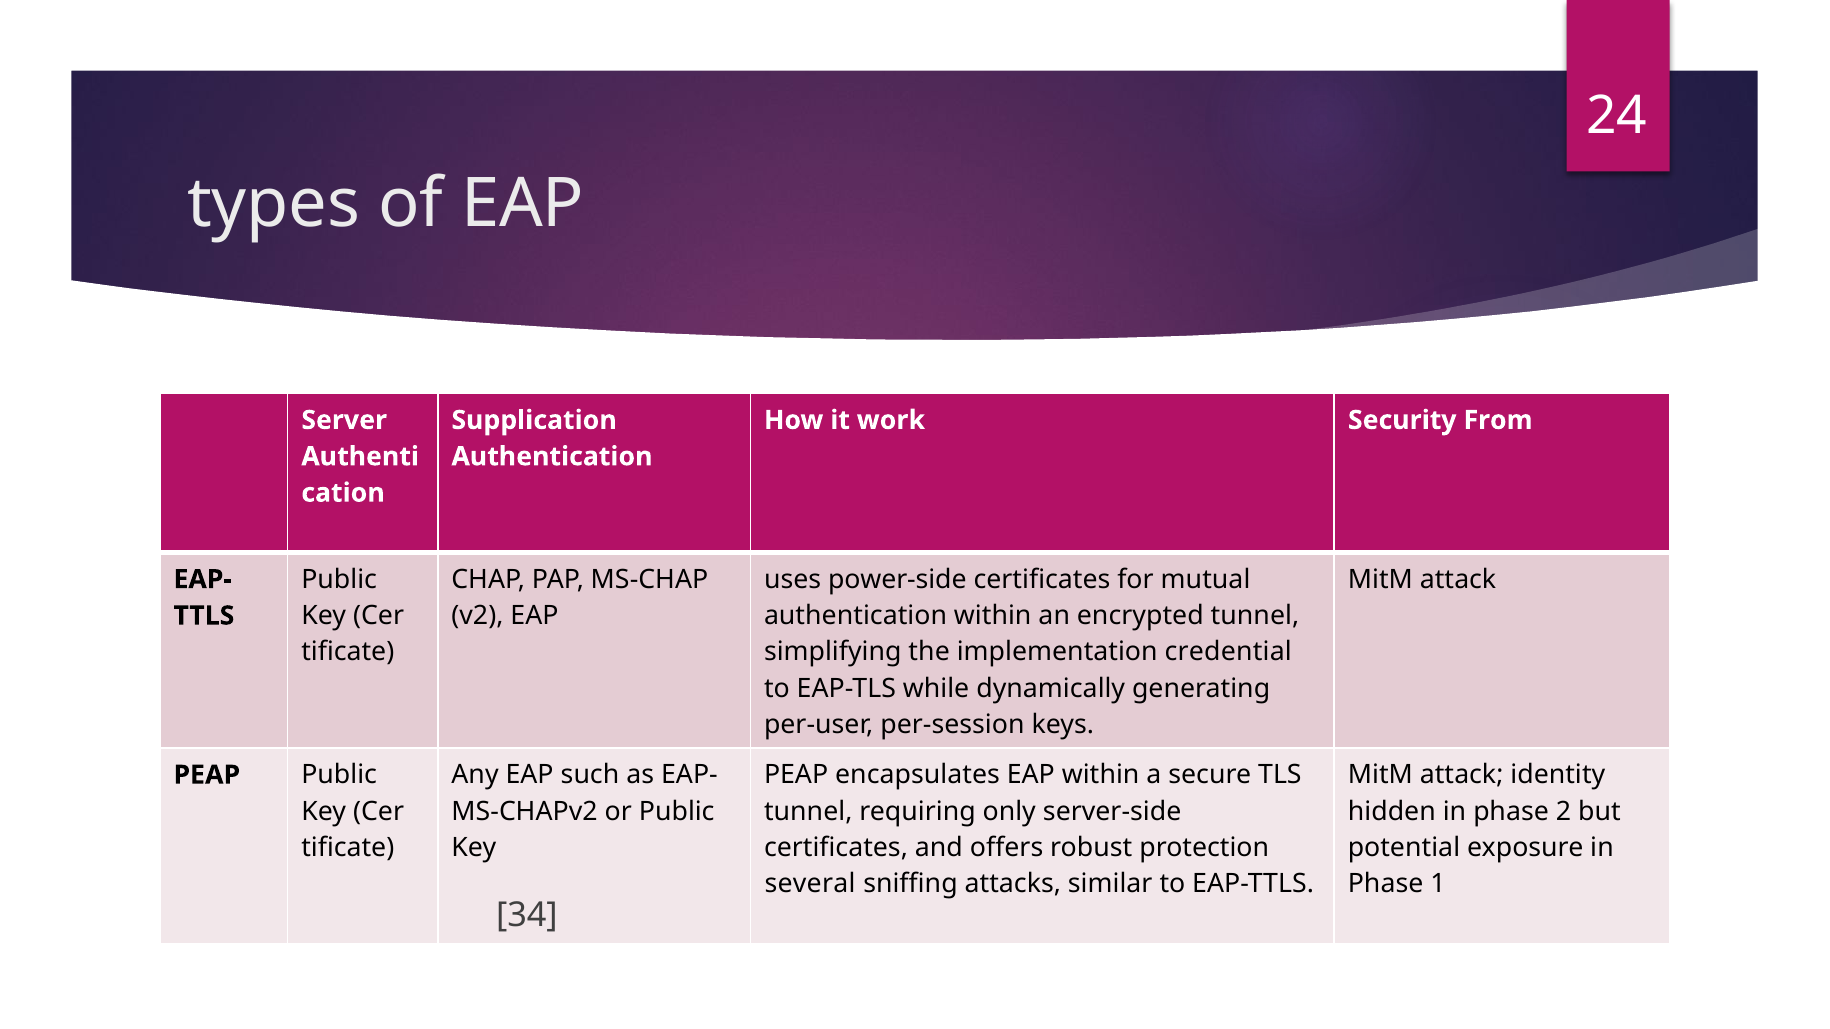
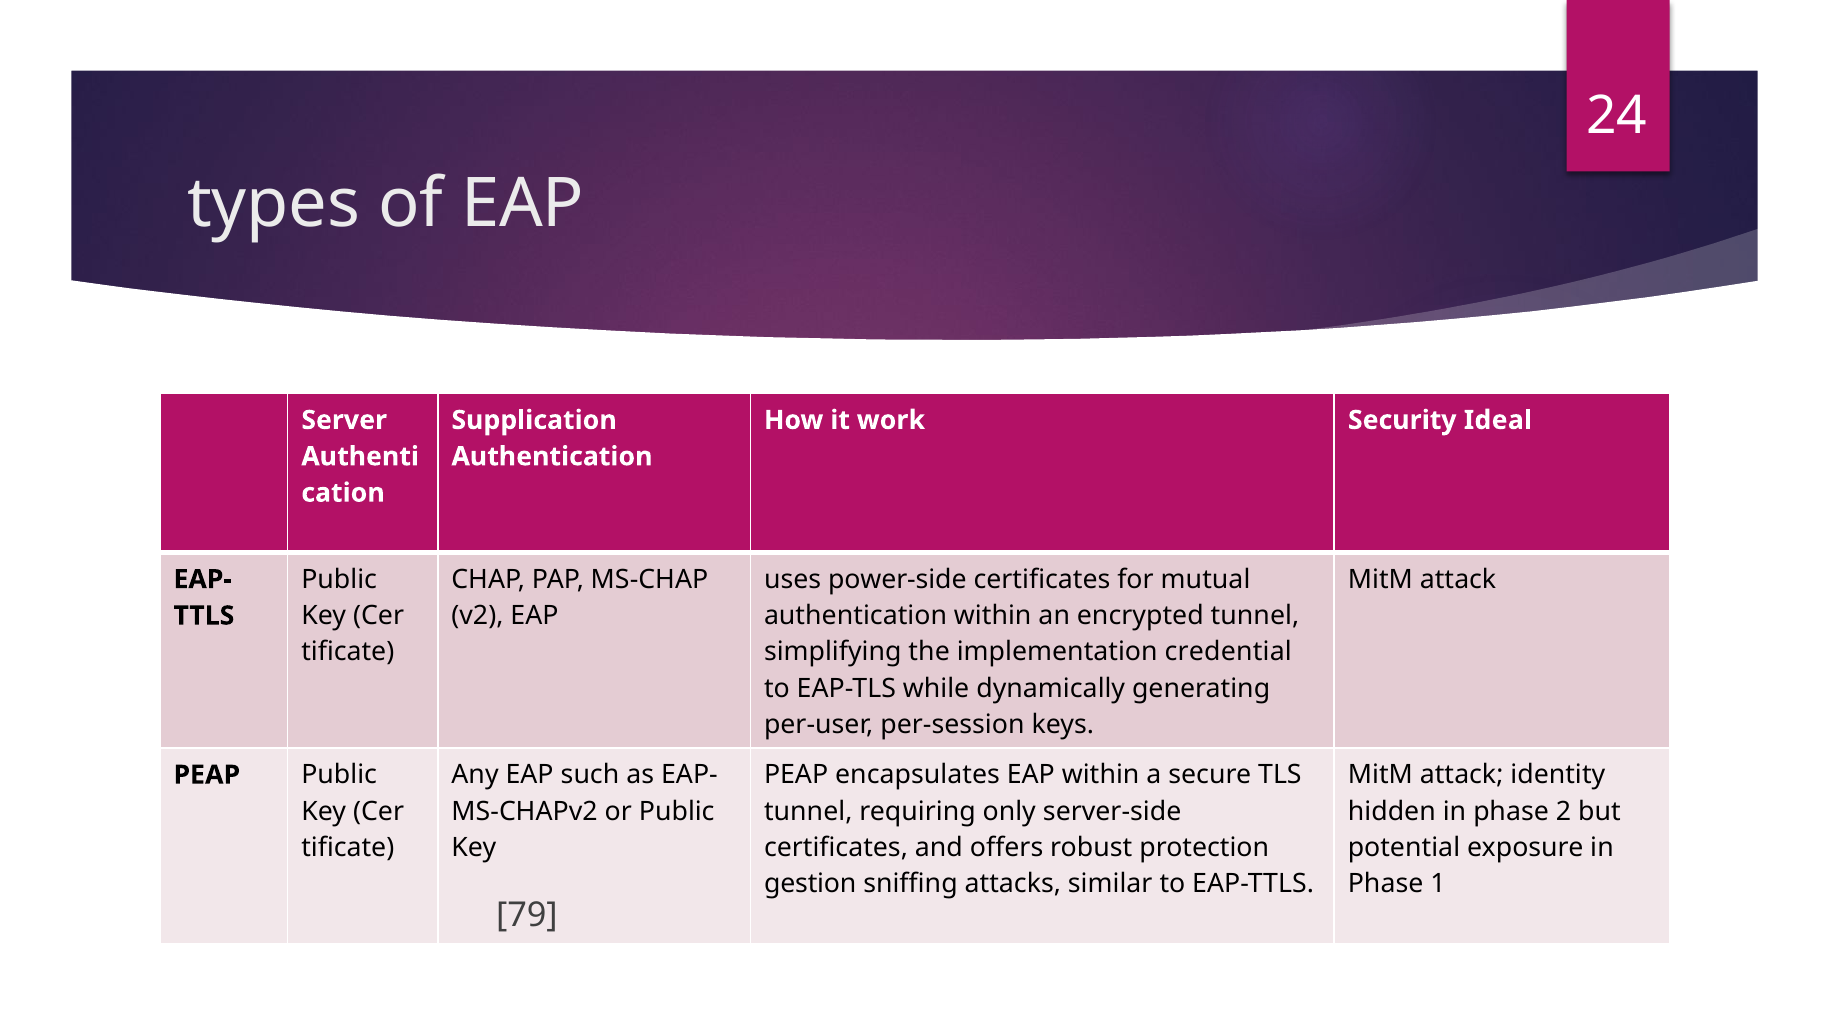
From: From -> Ideal
several: several -> gestion
34: 34 -> 79
